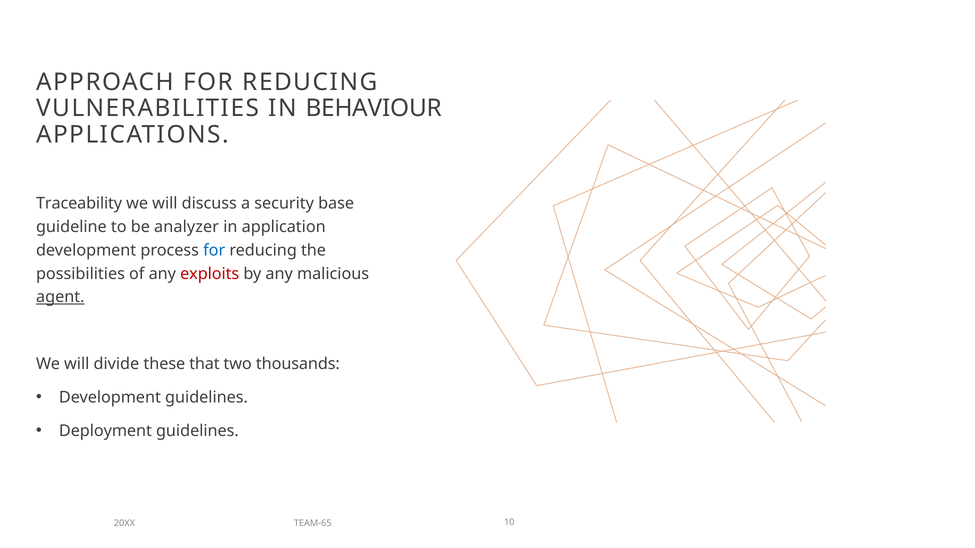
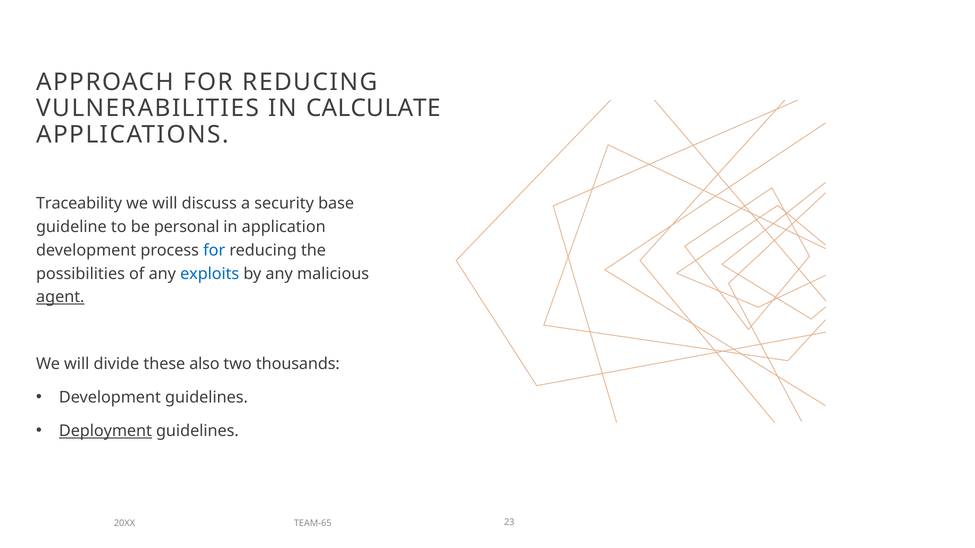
BEHAVIOUR: BEHAVIOUR -> CALCULATE
analyzer: analyzer -> personal
exploits colour: red -> blue
that: that -> also
Deployment underline: none -> present
10: 10 -> 23
